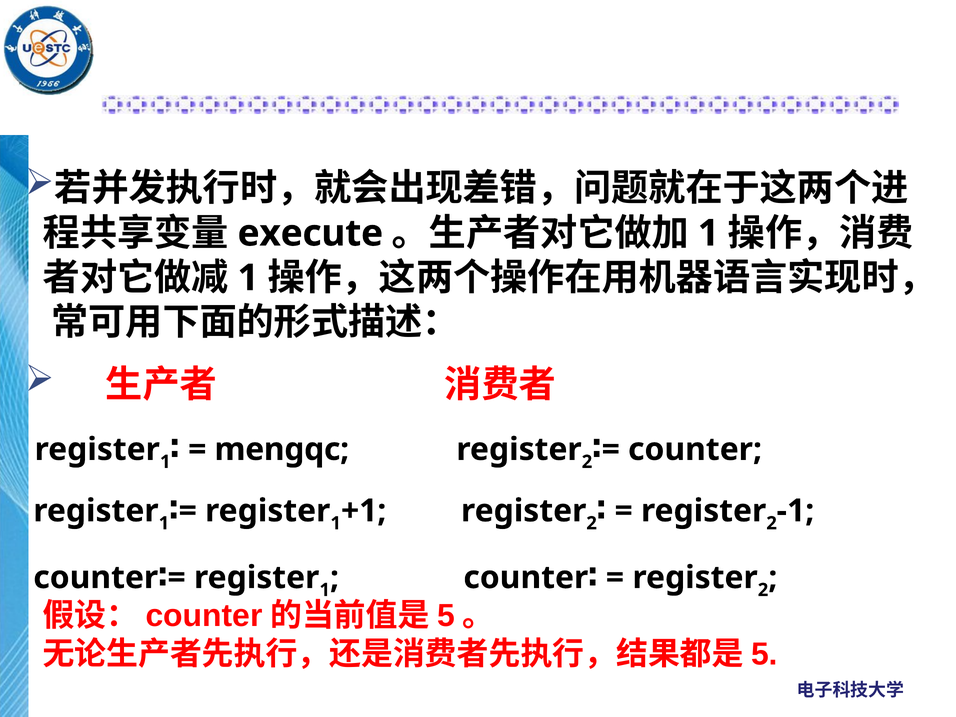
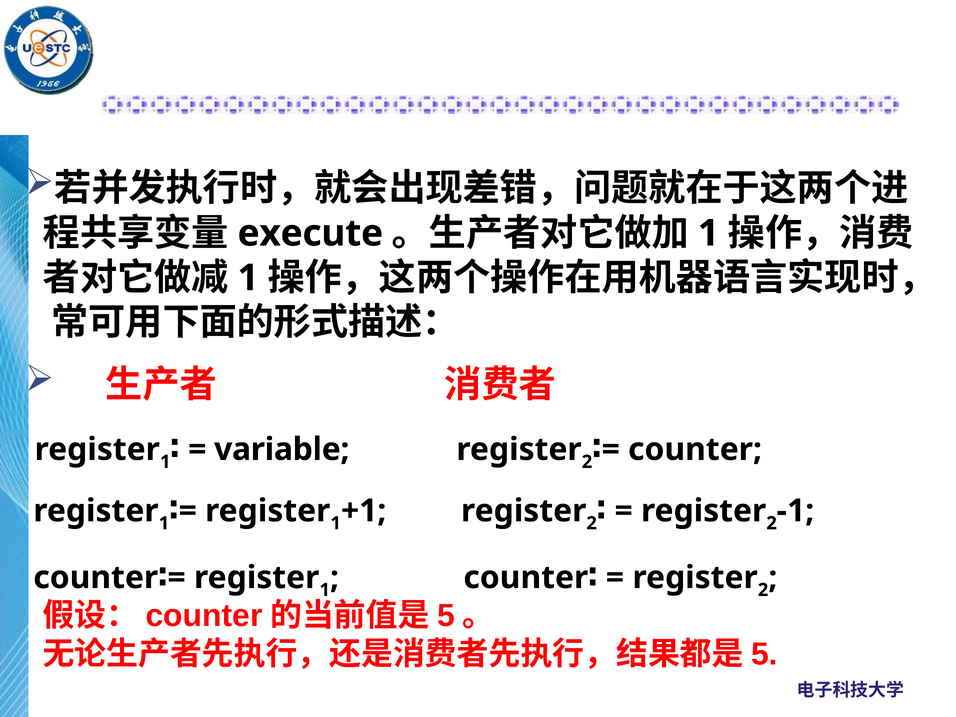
mengqc: mengqc -> variable
